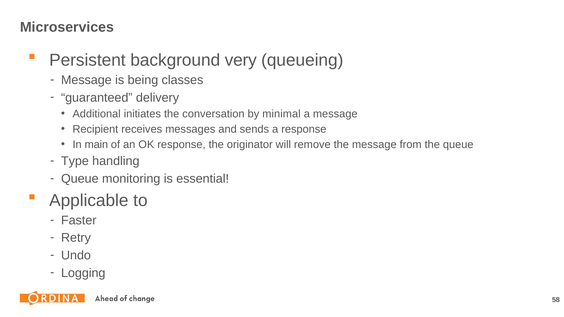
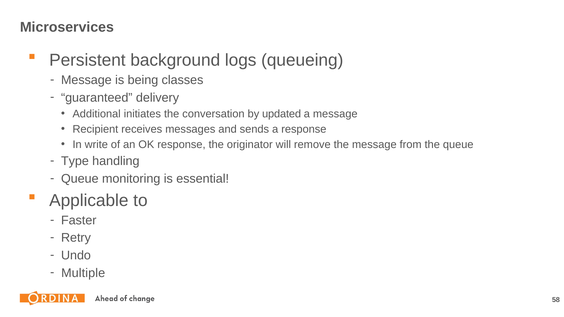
very: very -> logs
minimal: minimal -> updated
main: main -> write
Logging: Logging -> Multiple
